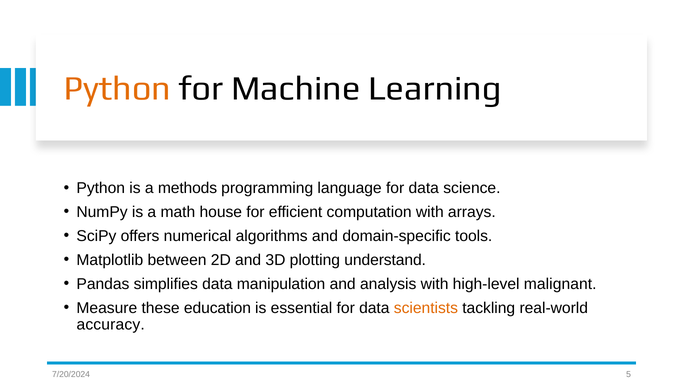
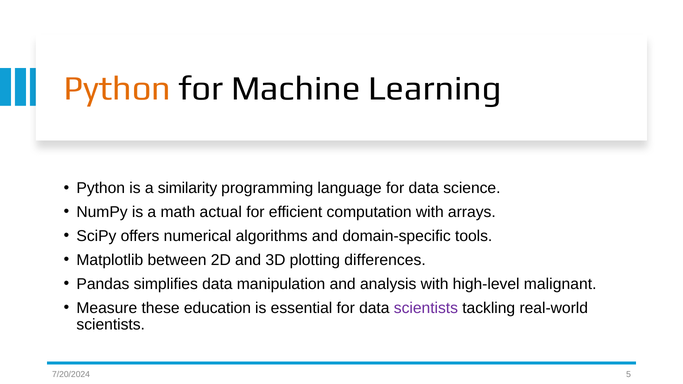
methods: methods -> similarity
house: house -> actual
understand: understand -> differences
scientists at (426, 308) colour: orange -> purple
accuracy at (111, 325): accuracy -> scientists
